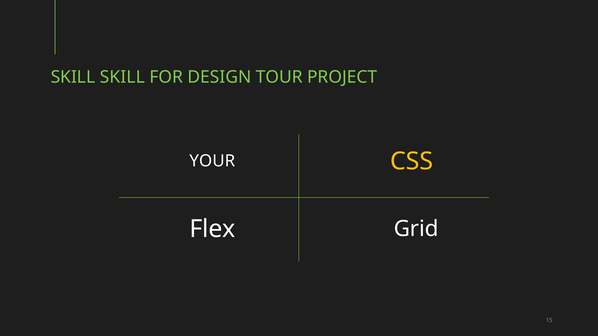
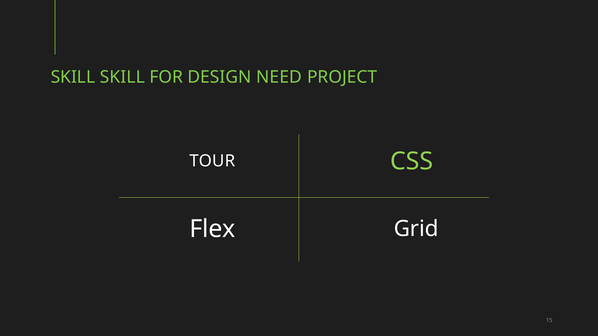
TOUR: TOUR -> NEED
CSS colour: yellow -> light green
YOUR: YOUR -> TOUR
